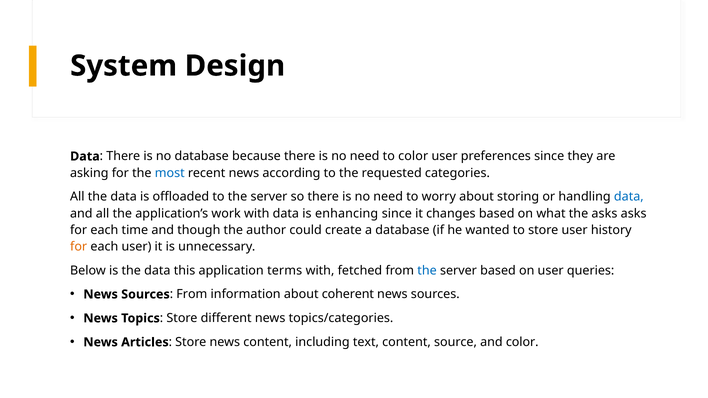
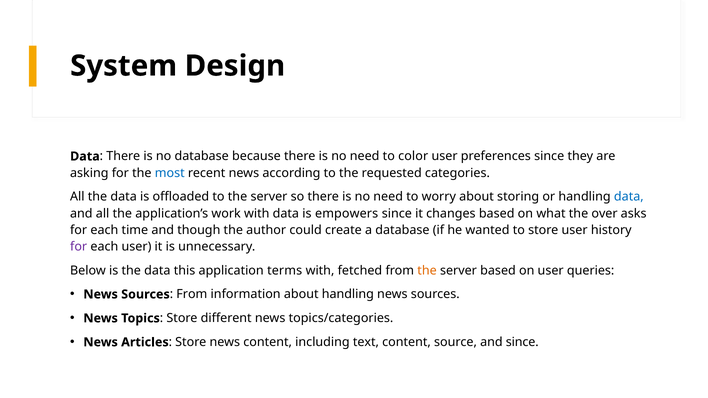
enhancing: enhancing -> empowers
the asks: asks -> over
for at (79, 247) colour: orange -> purple
the at (427, 271) colour: blue -> orange
about coherent: coherent -> handling
and color: color -> since
